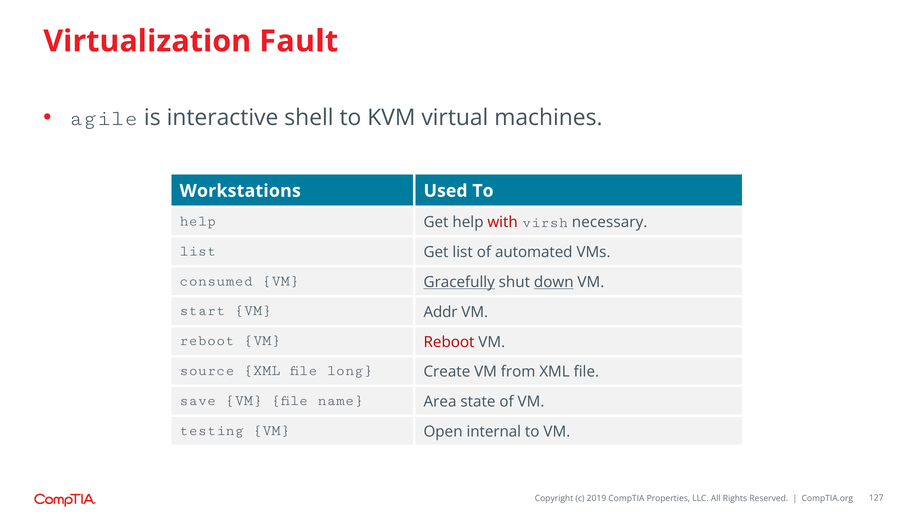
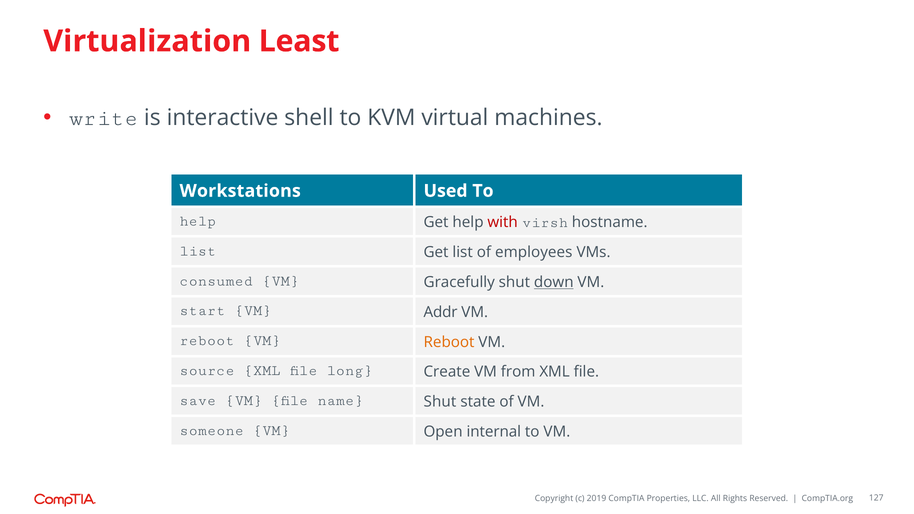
Fault: Fault -> Least
agile: agile -> write
necessary: necessary -> hostname
automated: automated -> employees
Gracefully underline: present -> none
Reboot at (449, 342) colour: red -> orange
name Area: Area -> Shut
testing: testing -> someone
